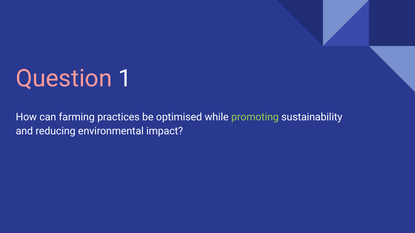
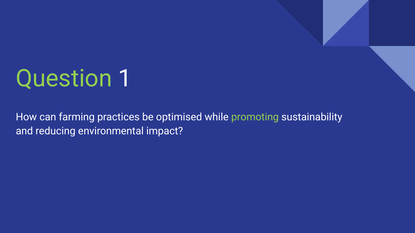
Question colour: pink -> light green
